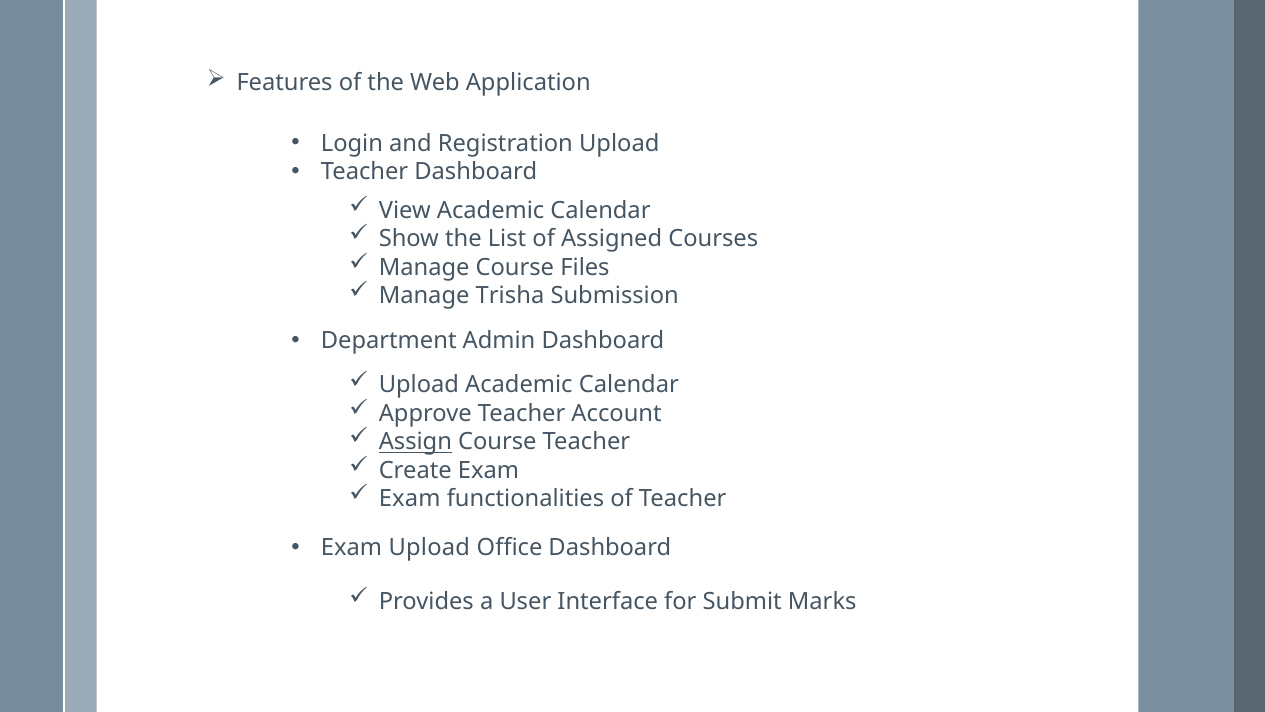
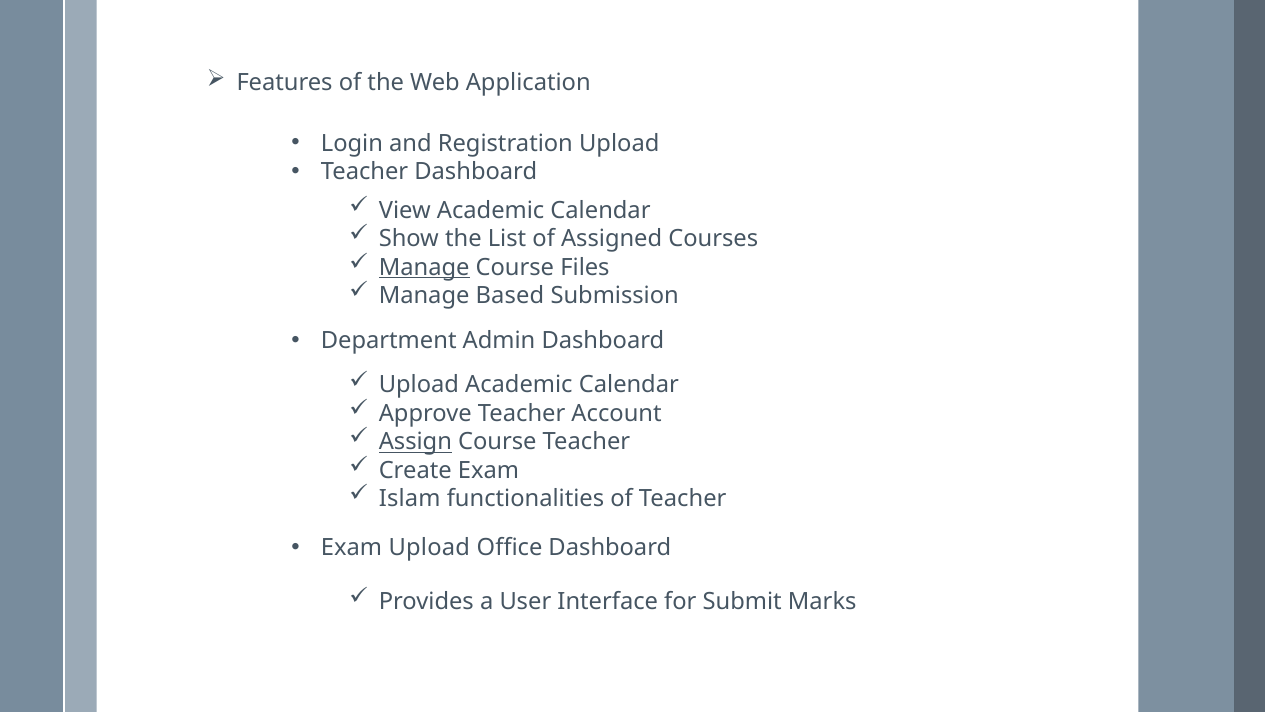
Manage at (424, 267) underline: none -> present
Trisha: Trisha -> Based
Exam at (410, 499): Exam -> Islam
